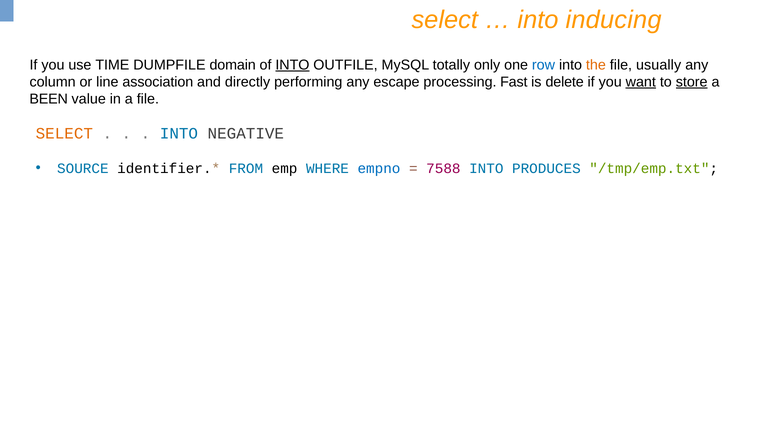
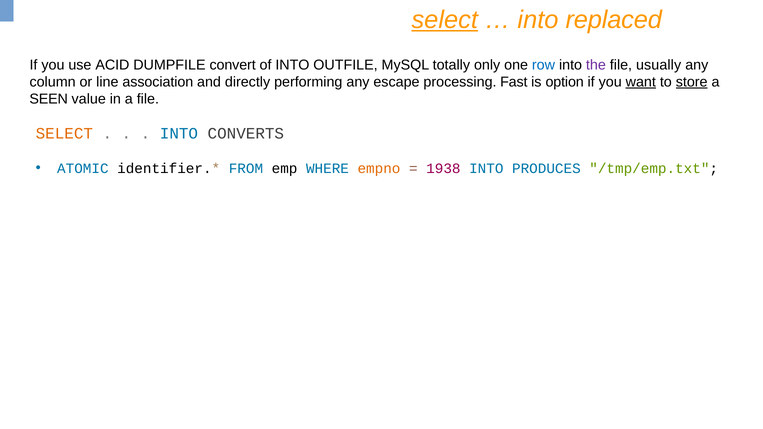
select at (445, 20) underline: none -> present
inducing: inducing -> replaced
TIME: TIME -> ACID
domain: domain -> convert
INTO at (292, 65) underline: present -> none
the colour: orange -> purple
delete: delete -> option
BEEN: BEEN -> SEEN
NEGATIVE: NEGATIVE -> CONVERTS
SOURCE: SOURCE -> ATOMIC
empno colour: blue -> orange
7588: 7588 -> 1938
